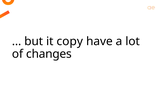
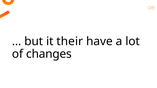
copy: copy -> their
